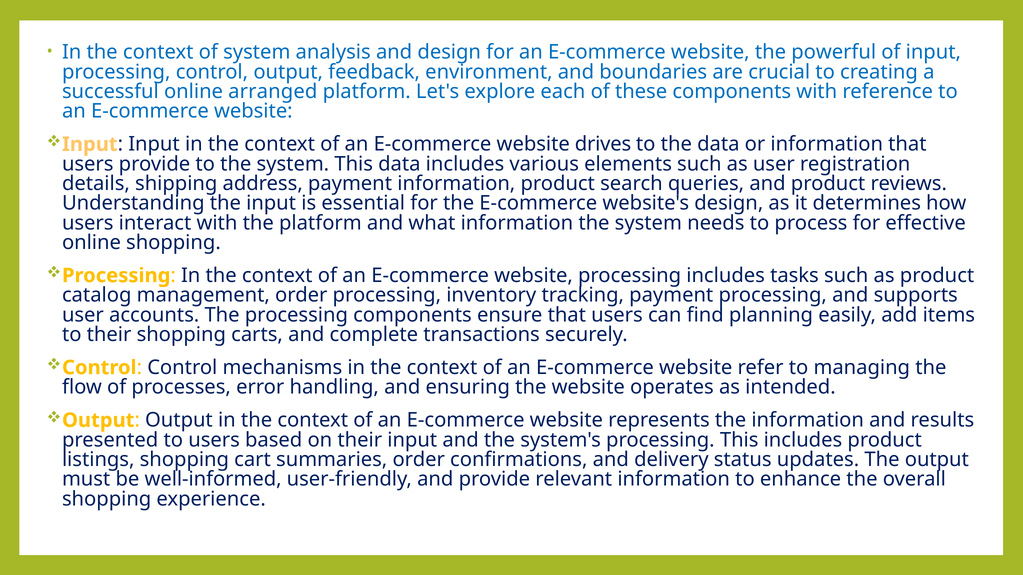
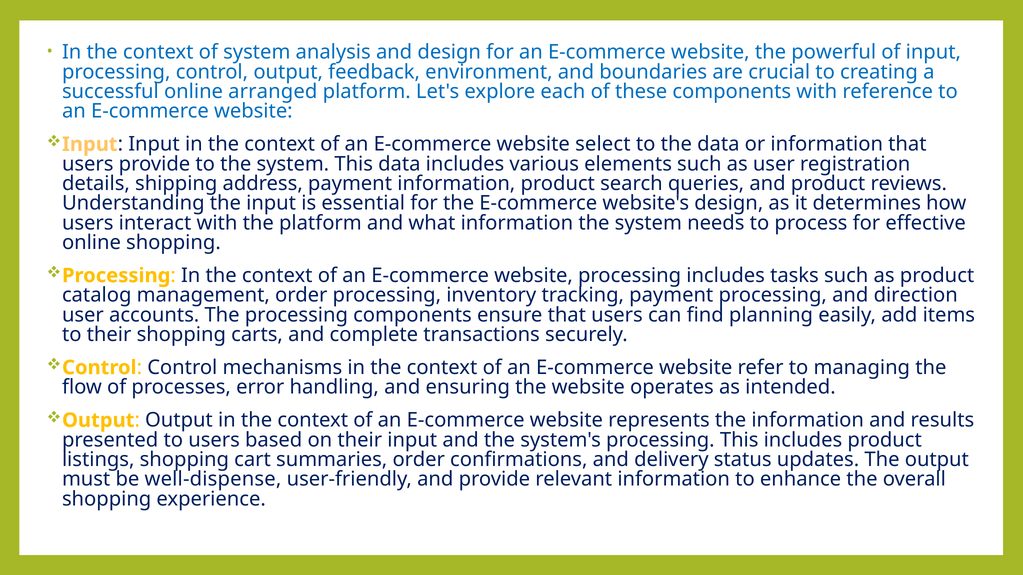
drives: drives -> select
supports: supports -> direction
well-informed: well-informed -> well-dispense
